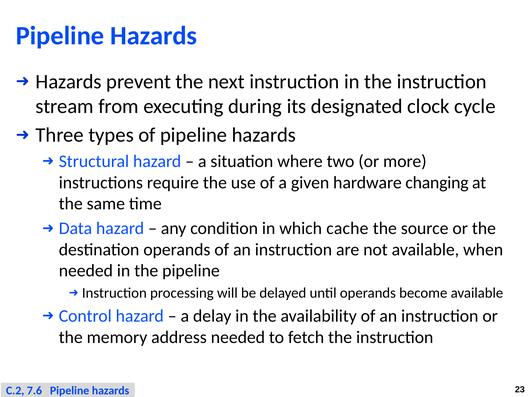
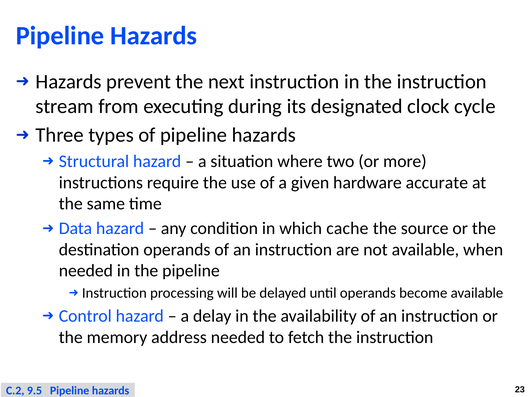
changing: changing -> accurate
7.6: 7.6 -> 9.5
